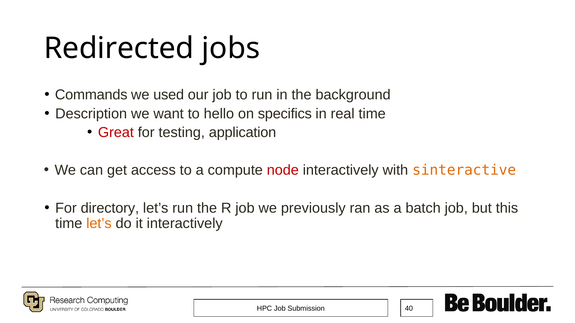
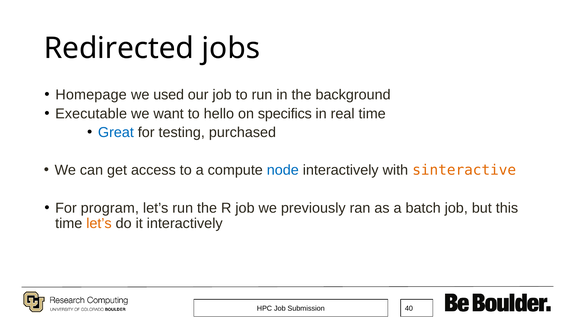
Commands: Commands -> Homepage
Description: Description -> Executable
Great colour: red -> blue
application: application -> purchased
node colour: red -> blue
directory: directory -> program
